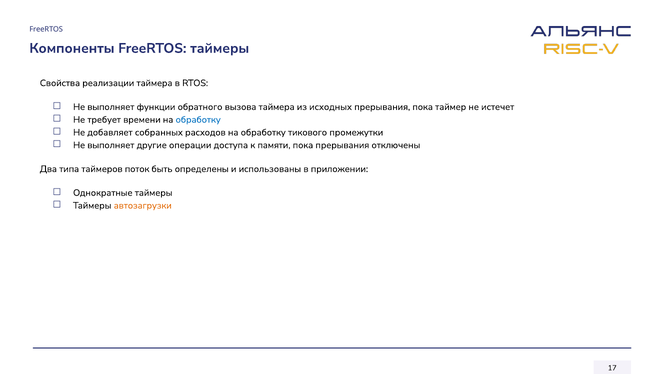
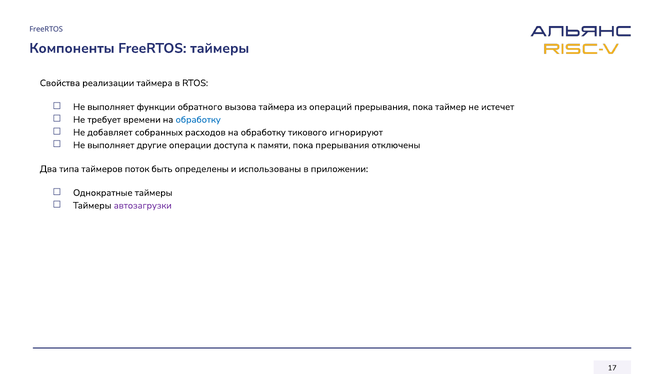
исходных: исходных -> операций
промежутки: промежутки -> игнорируют
автозагрузки colour: orange -> purple
